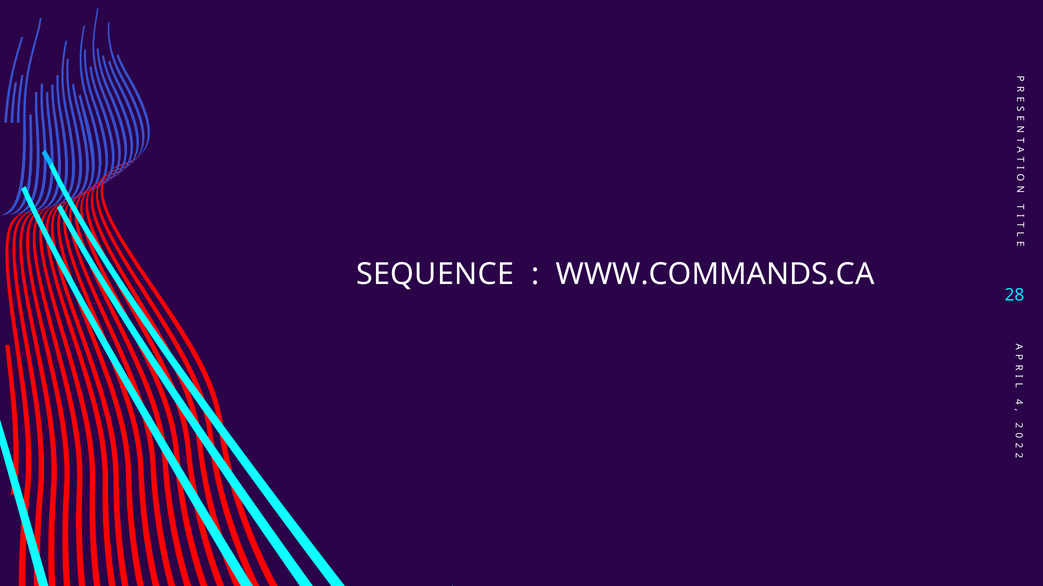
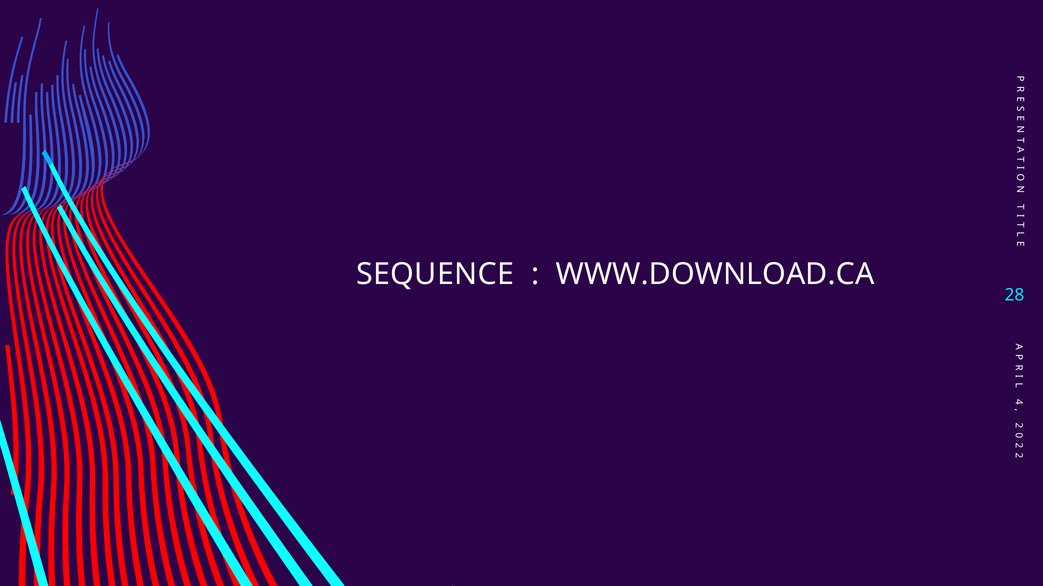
WWW.COMMANDS.CA: WWW.COMMANDS.CA -> WWW.DOWNLOAD.CA
